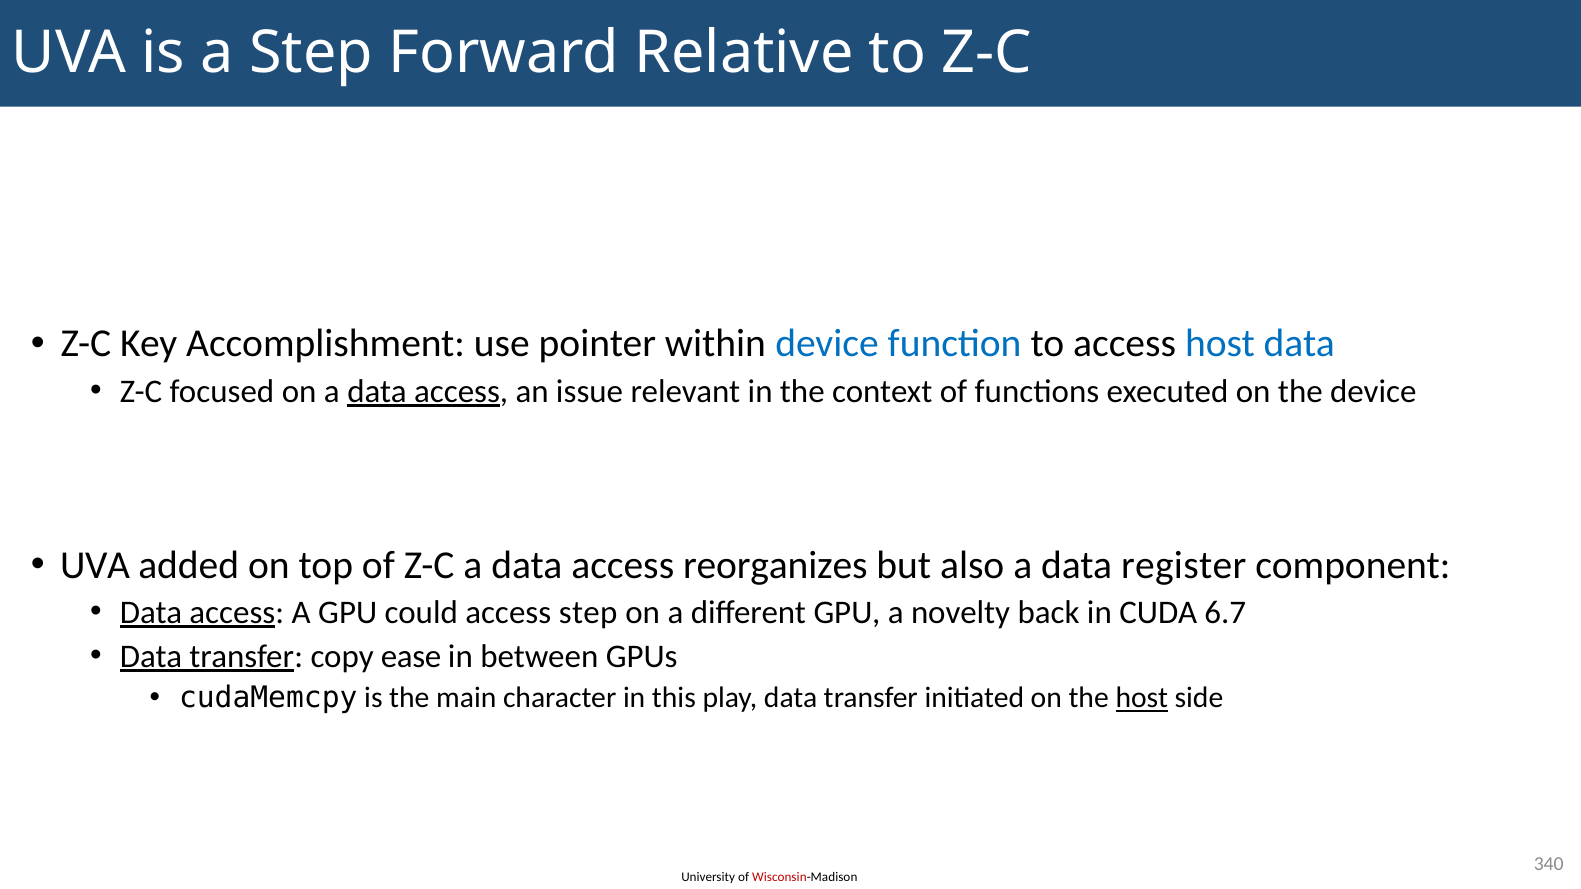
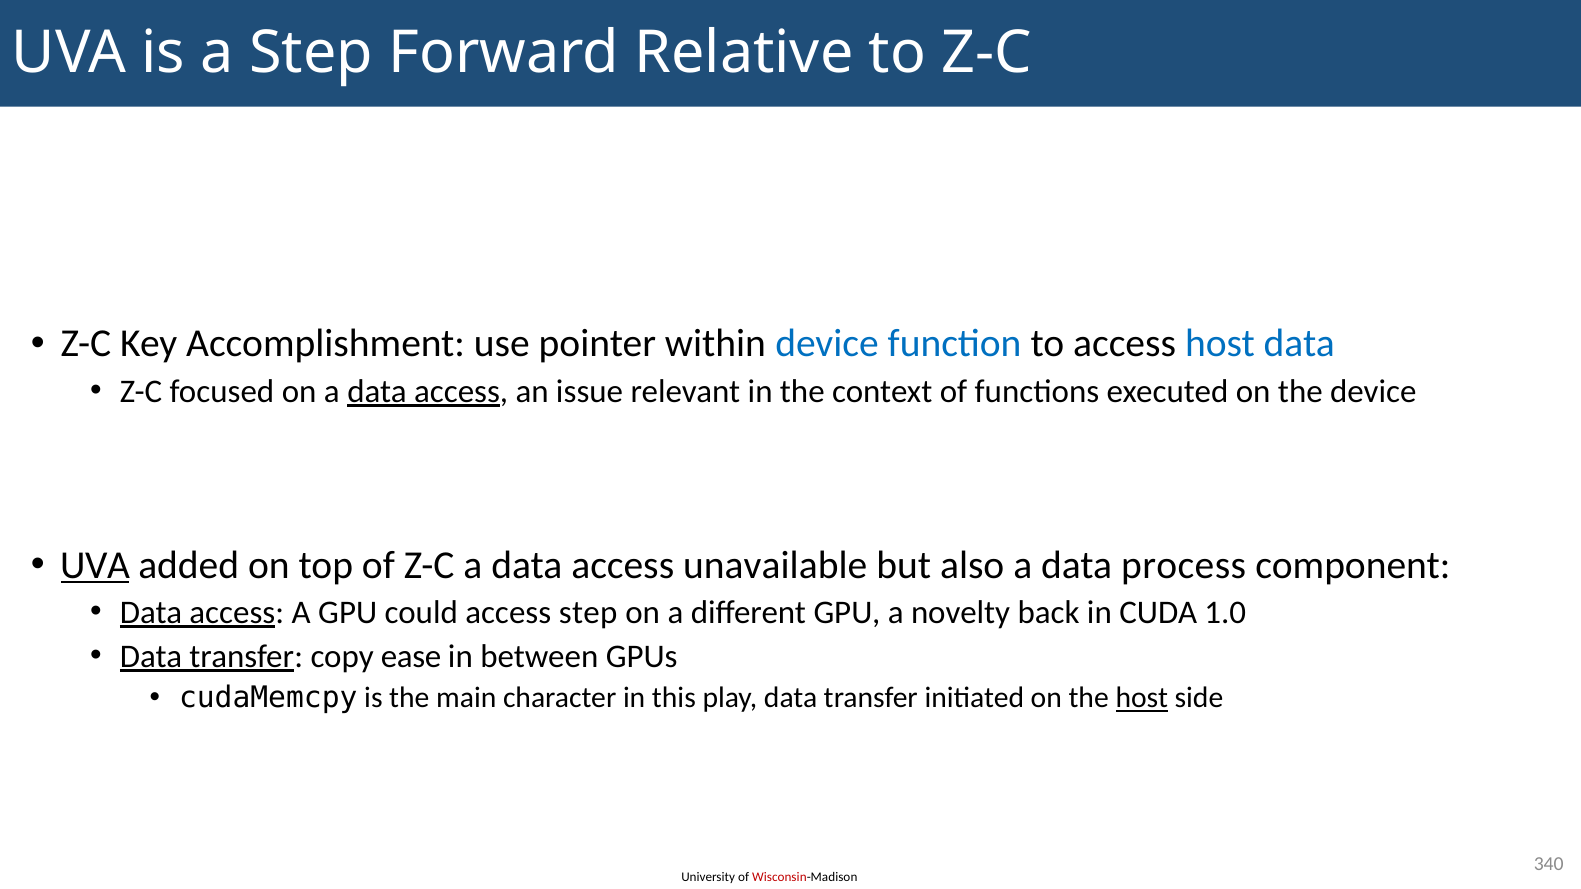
UVA at (95, 565) underline: none -> present
reorganizes: reorganizes -> unavailable
register: register -> process
6.7: 6.7 -> 1.0
